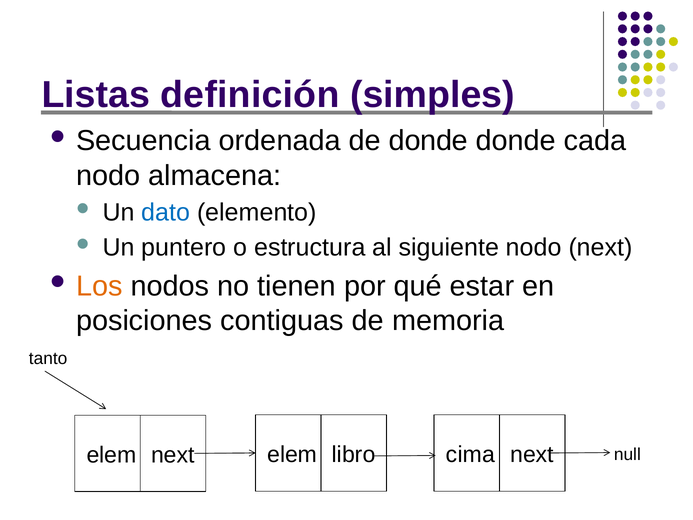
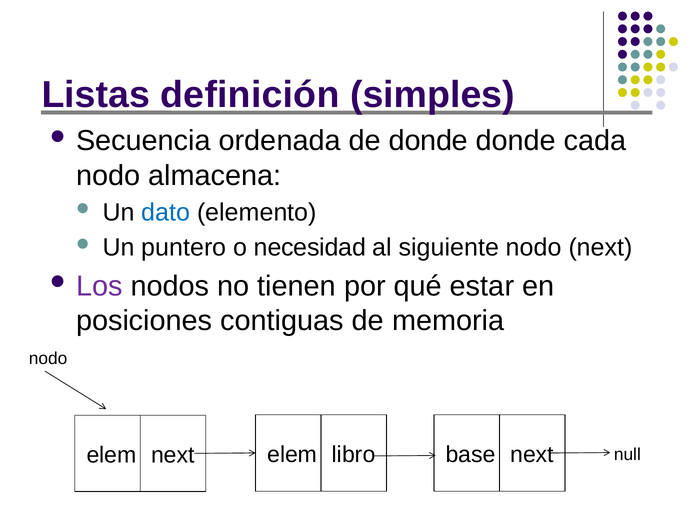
estructura: estructura -> necesidad
Los colour: orange -> purple
tanto at (48, 358): tanto -> nodo
cima: cima -> base
